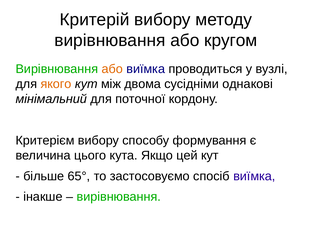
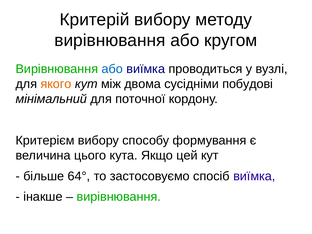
або at (112, 69) colour: orange -> blue
однакові: однакові -> побудові
65°: 65° -> 64°
